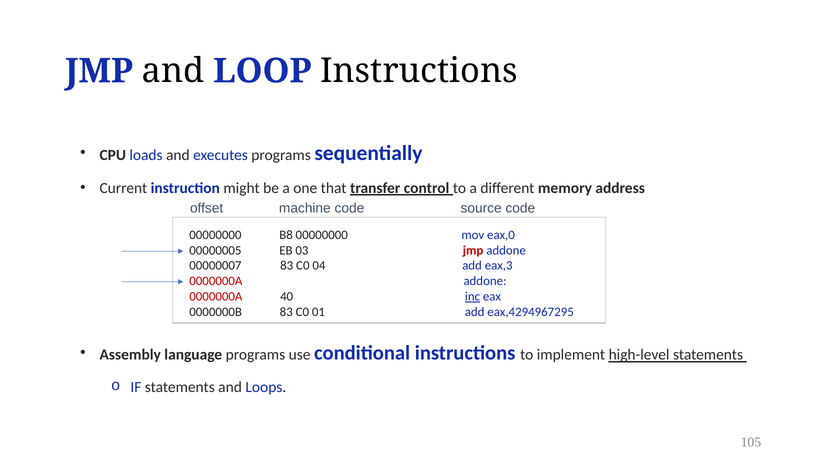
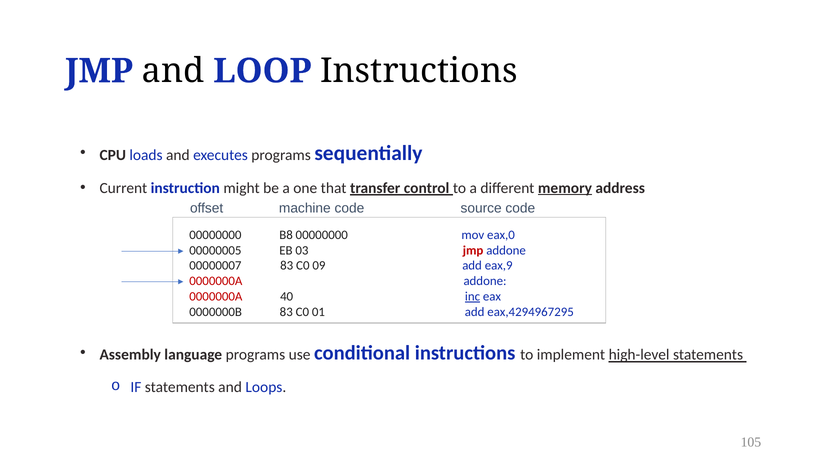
memory underline: none -> present
04: 04 -> 09
eax,3: eax,3 -> eax,9
